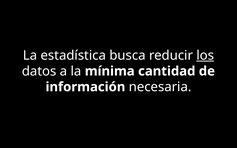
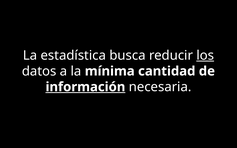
información underline: none -> present
